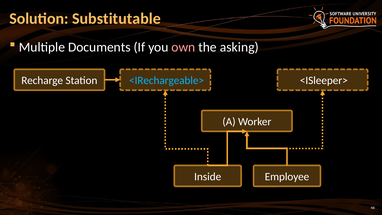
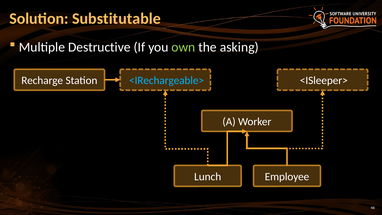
Documents: Documents -> Destructive
own colour: pink -> light green
Inside: Inside -> Lunch
